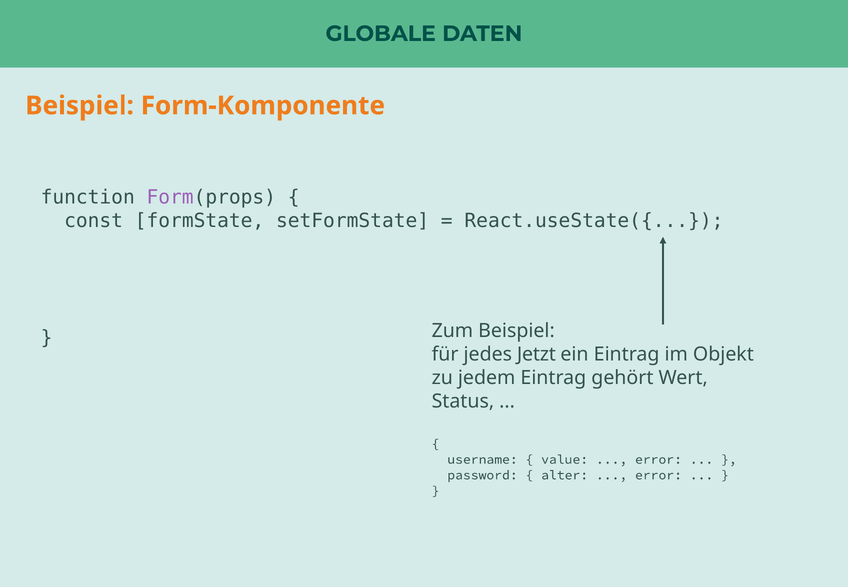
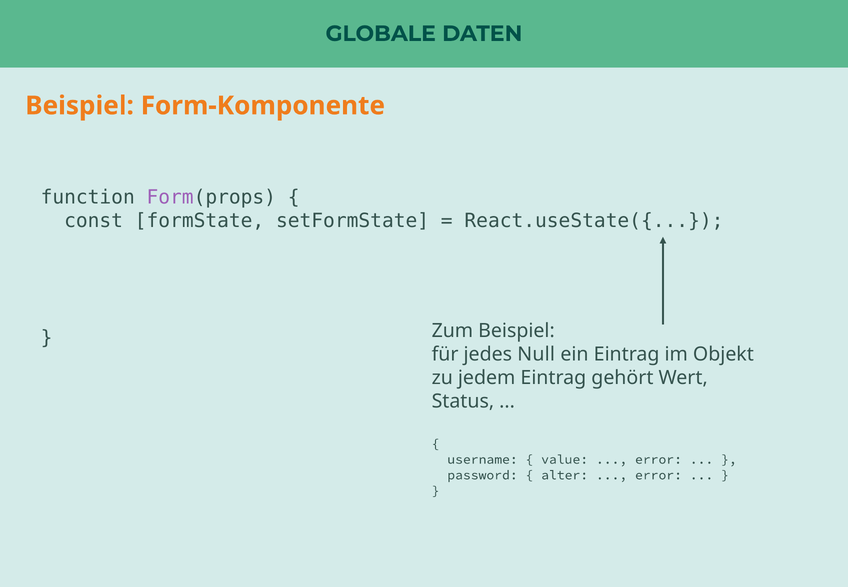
Jetzt: Jetzt -> Null
